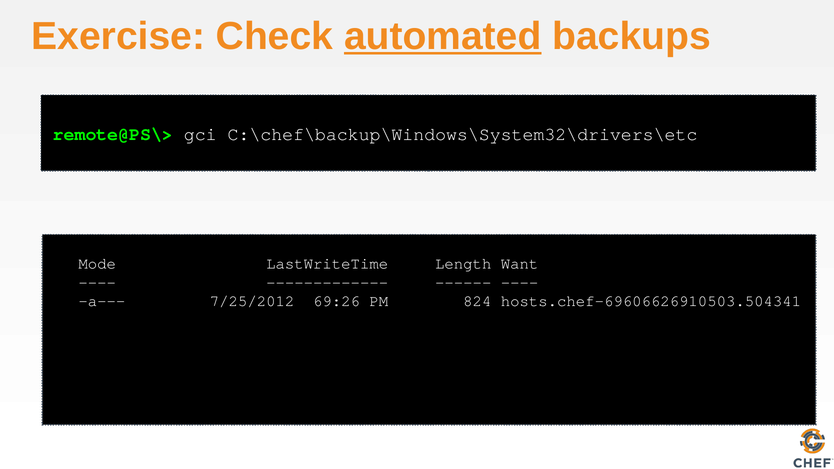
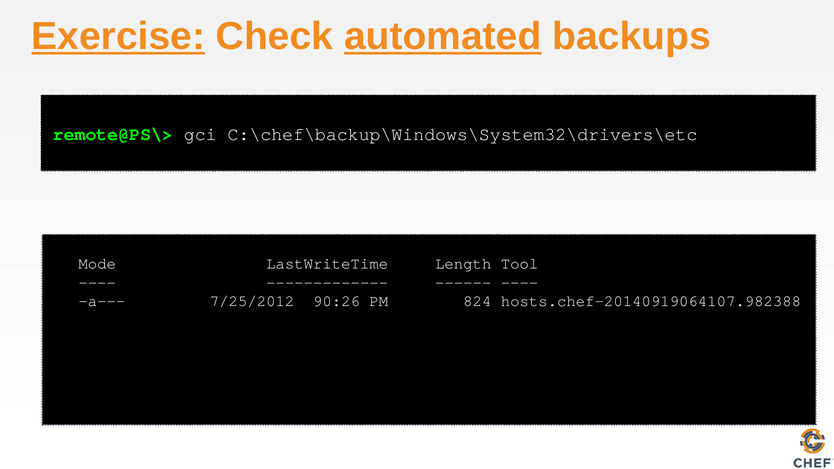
Exercise underline: none -> present
Want: Want -> Tool
69:26: 69:26 -> 90:26
hosts.chef-69606626910503.504341: hosts.chef-69606626910503.504341 -> hosts.chef-20140919064107.982388
